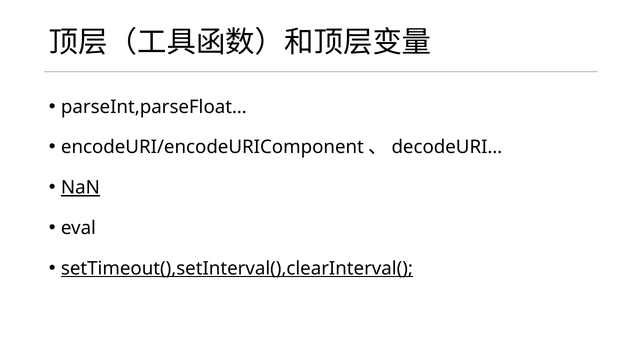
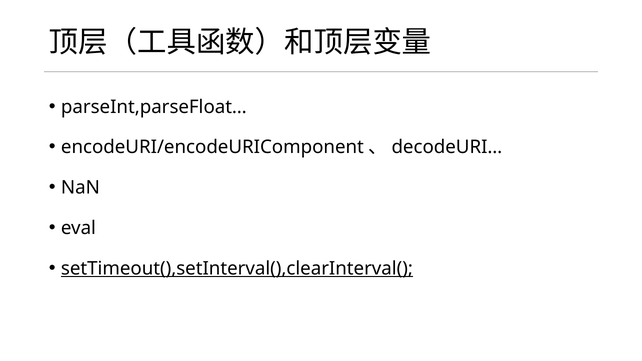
NaN underline: present -> none
